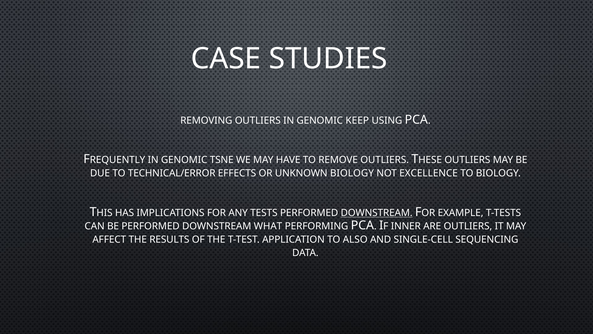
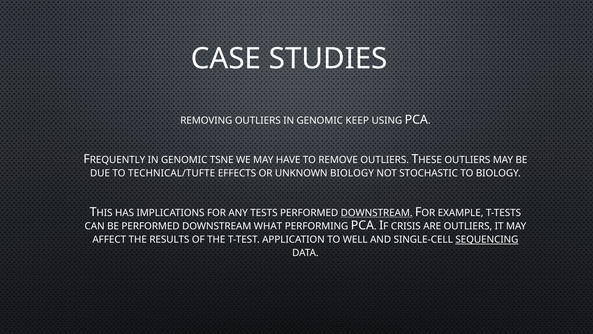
TECHNICAL/ERROR: TECHNICAL/ERROR -> TECHNICAL/TUFTE
EXCELLENCE: EXCELLENCE -> STOCHASTIC
INNER: INNER -> CRISIS
ALSO: ALSO -> WELL
SEQUENCING underline: none -> present
